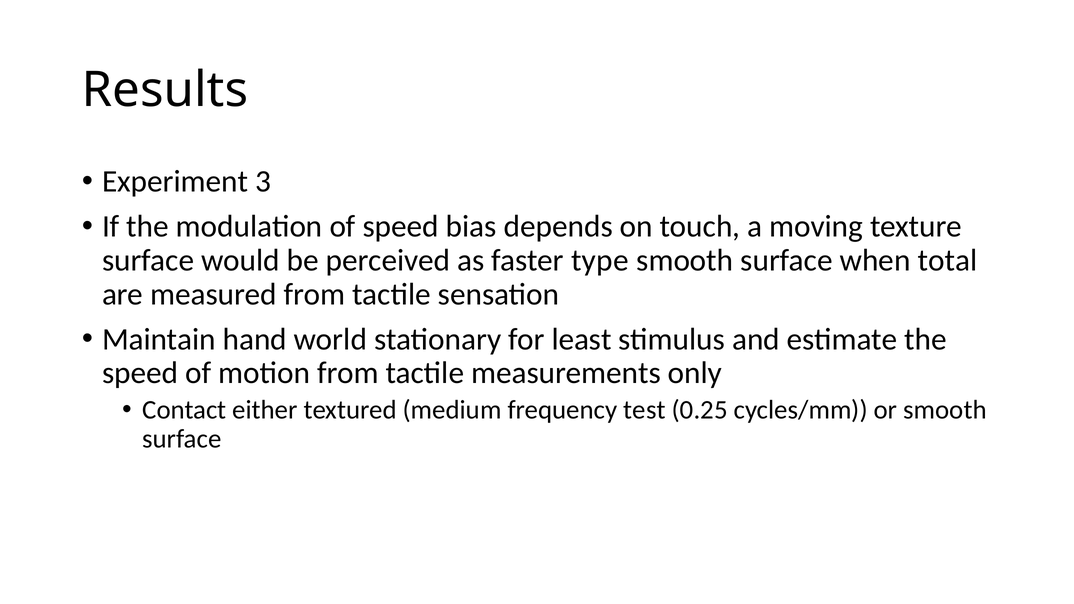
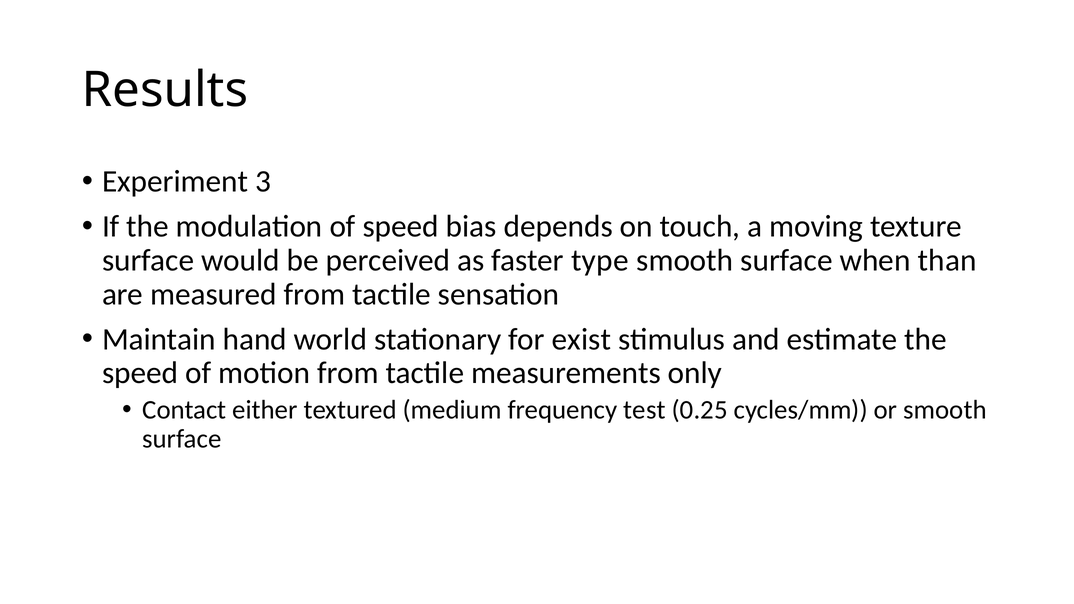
total: total -> than
least: least -> exist
